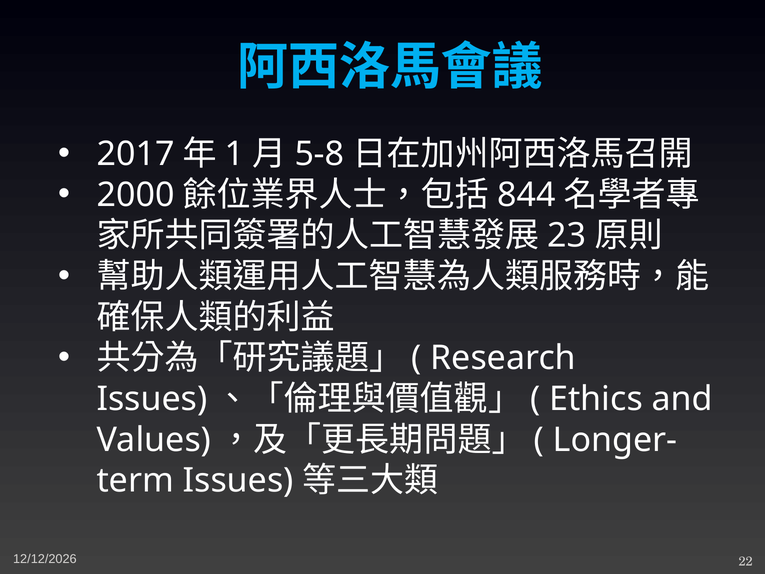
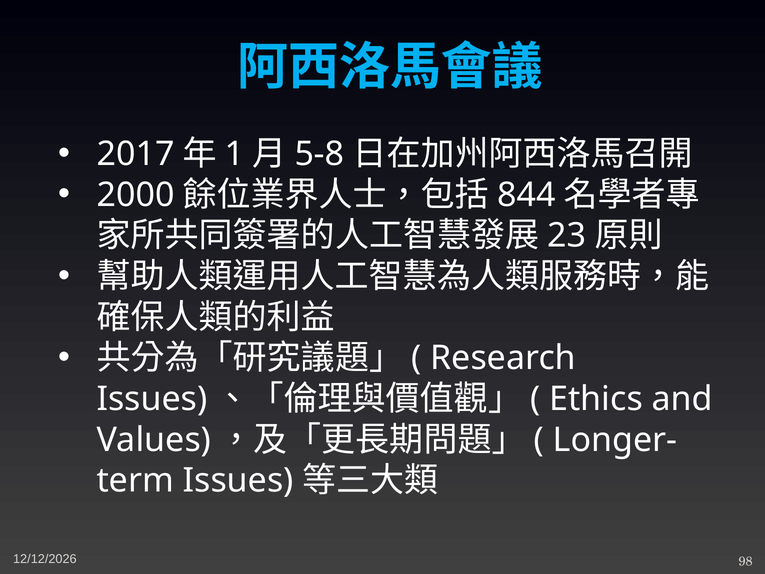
22: 22 -> 98
